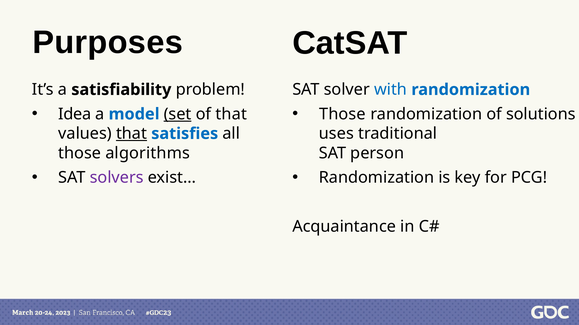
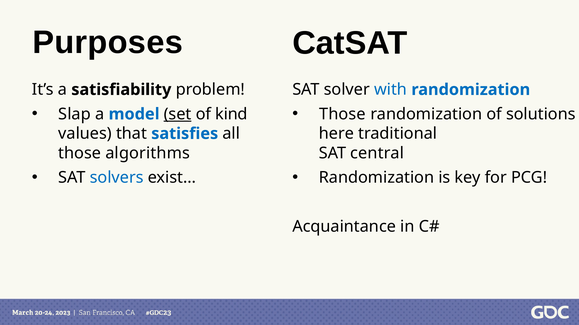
Idea: Idea -> Slap
of that: that -> kind
that at (132, 134) underline: present -> none
uses: uses -> here
person: person -> central
solvers colour: purple -> blue
